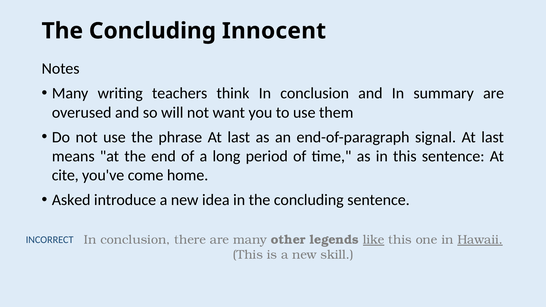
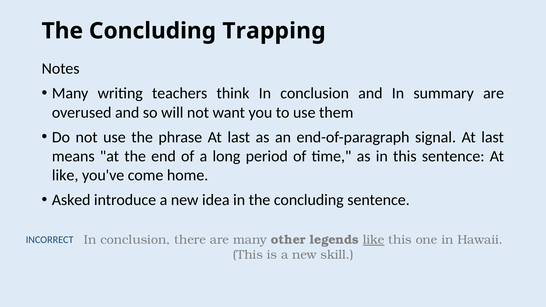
Innocent: Innocent -> Trapping
cite at (65, 175): cite -> like
Hawaii underline: present -> none
